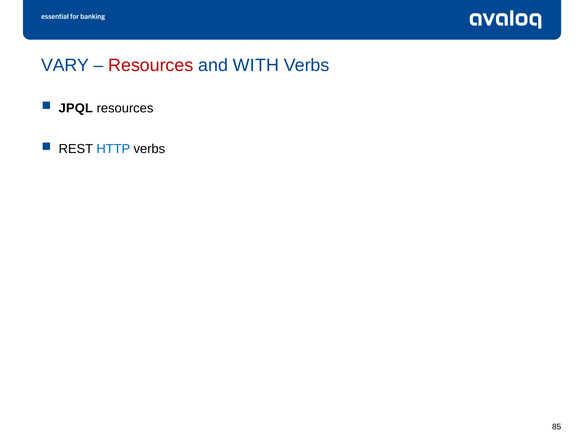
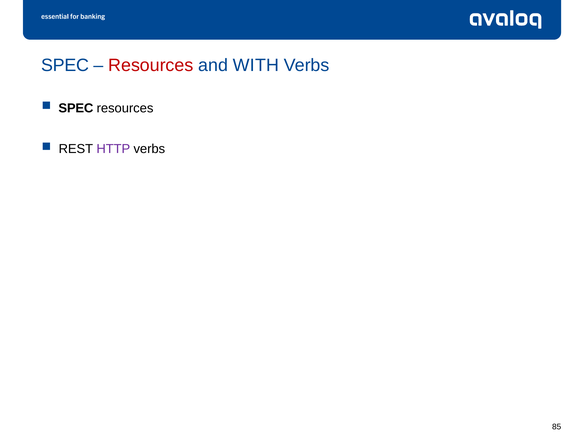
VARY at (65, 65): VARY -> SPEC
JPQL at (76, 108): JPQL -> SPEC
HTTP colour: blue -> purple
